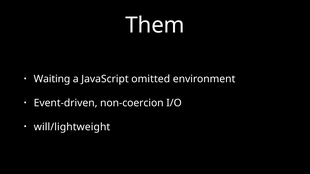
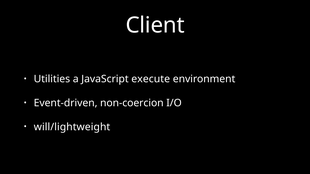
Them: Them -> Client
Waiting: Waiting -> Utilities
omitted: omitted -> execute
